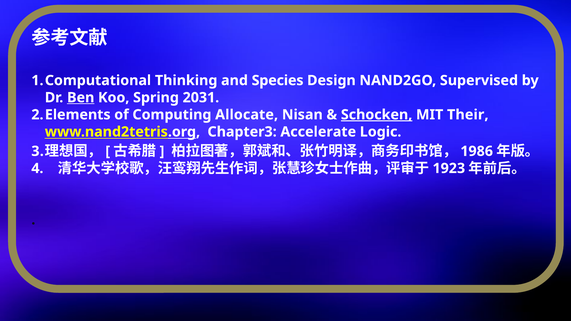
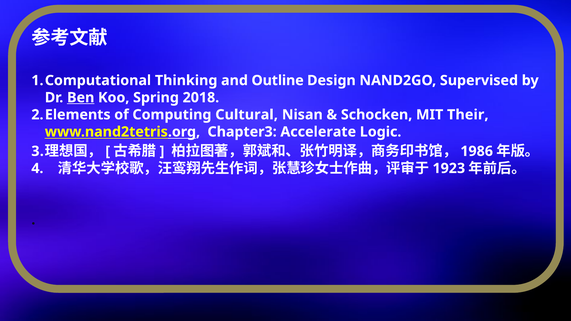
Species: Species -> Outline
2031: 2031 -> 2018
Allocate: Allocate -> Cultural
Schocken underline: present -> none
